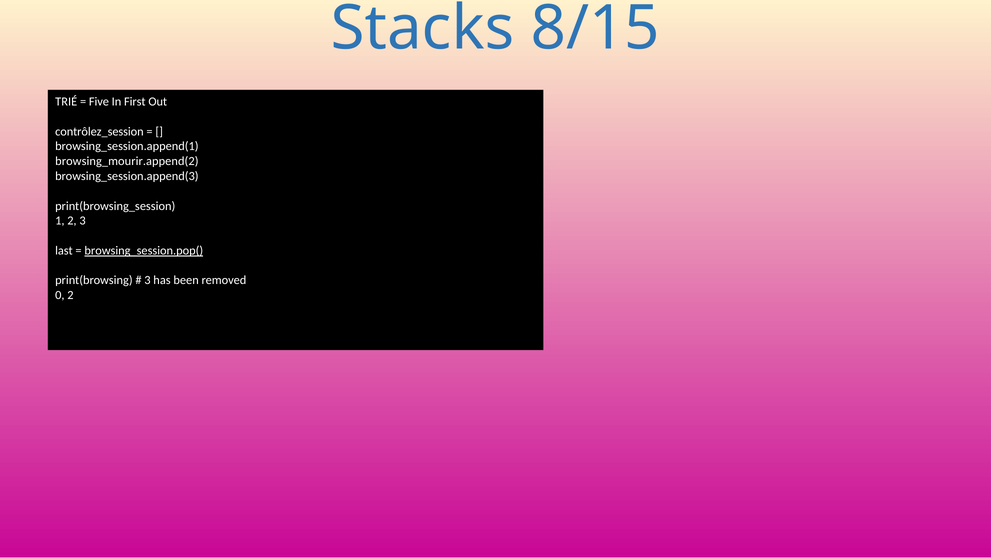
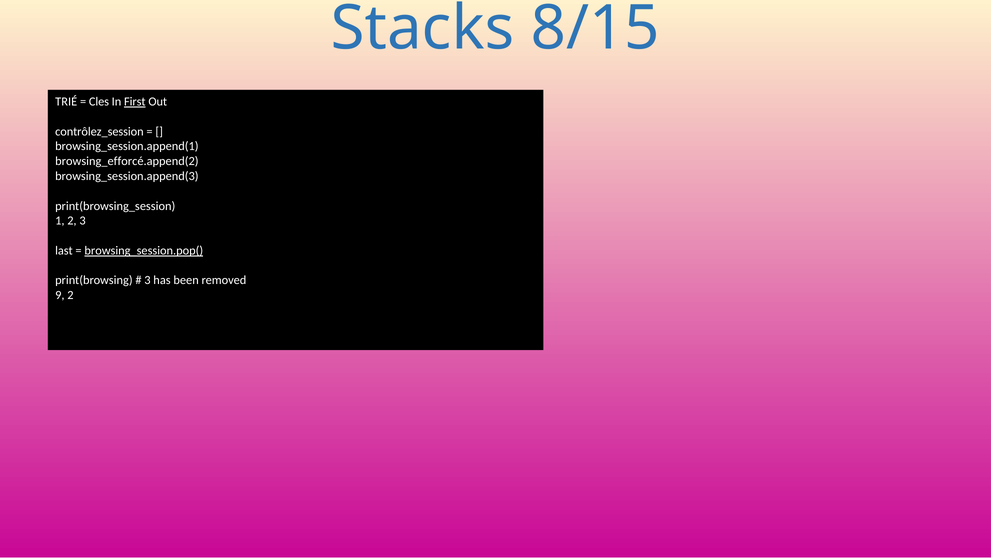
Five: Five -> Cles
First underline: none -> present
browsing_mourir.append(2: browsing_mourir.append(2 -> browsing_efforcé.append(2
0: 0 -> 9
